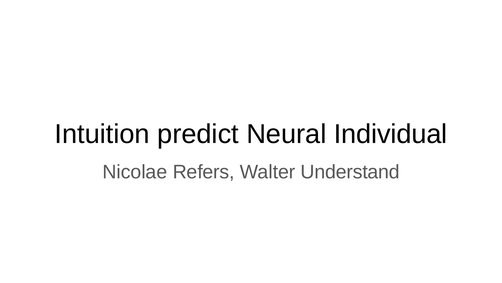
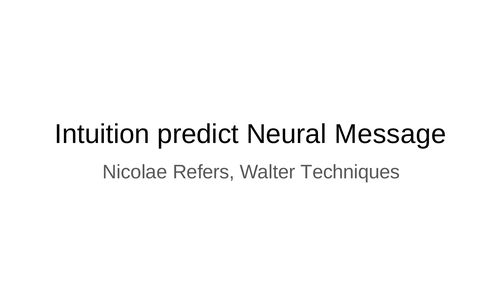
Individual: Individual -> Message
Understand: Understand -> Techniques
